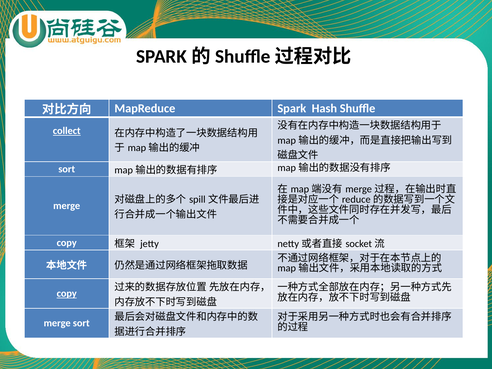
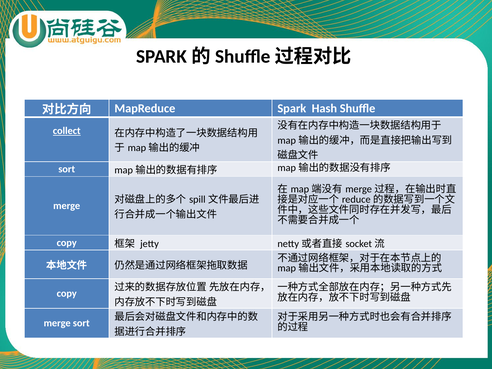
copy at (67, 294) underline: present -> none
